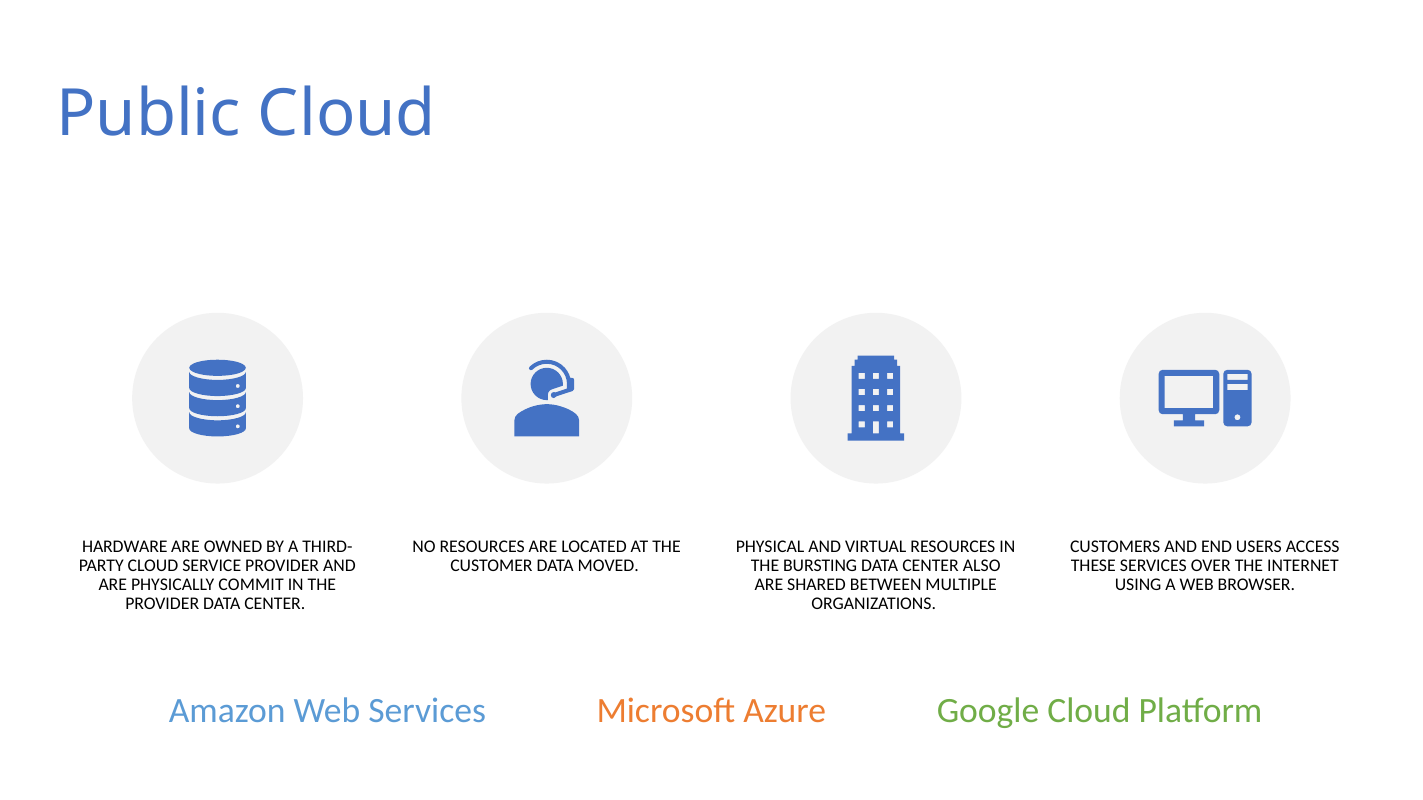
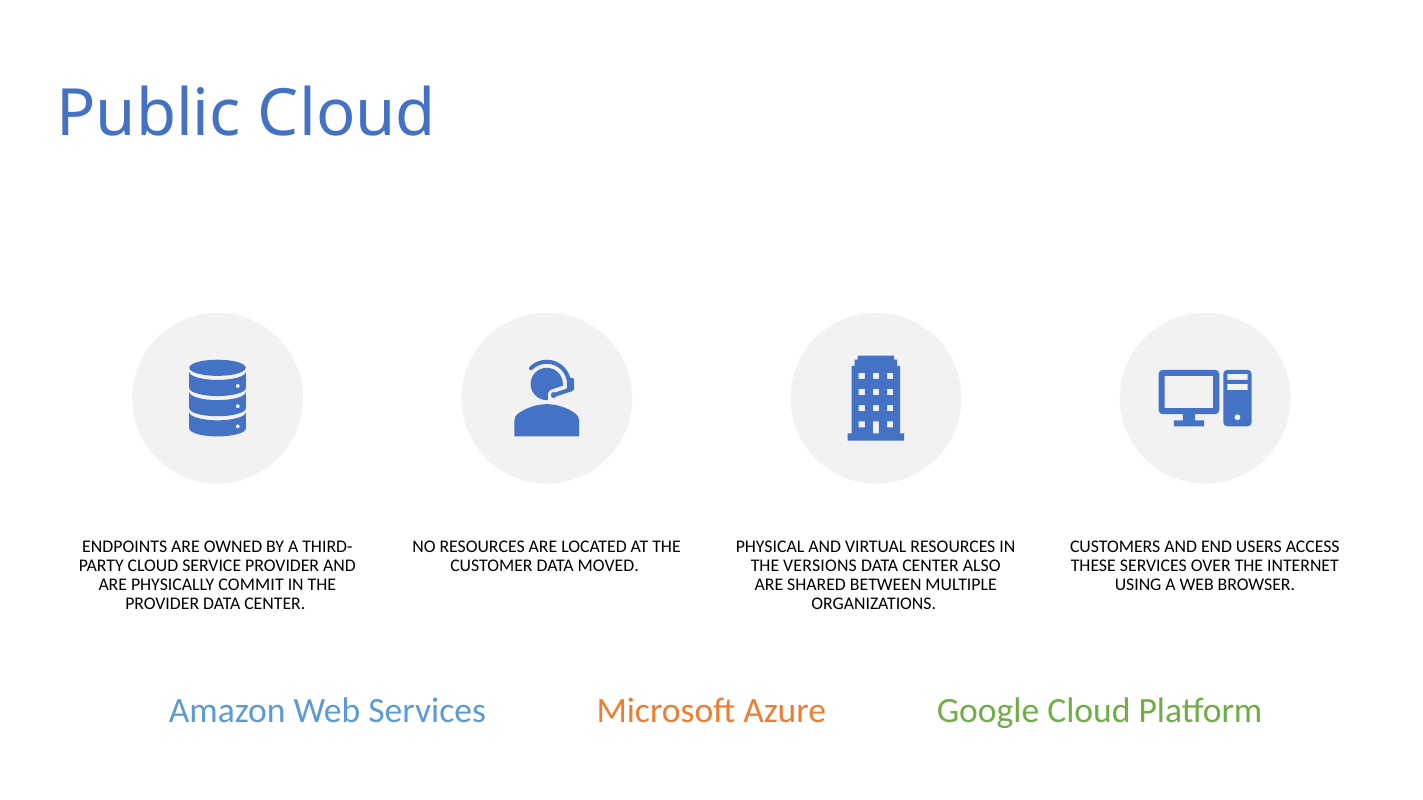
HARDWARE: HARDWARE -> ENDPOINTS
BURSTING: BURSTING -> VERSIONS
